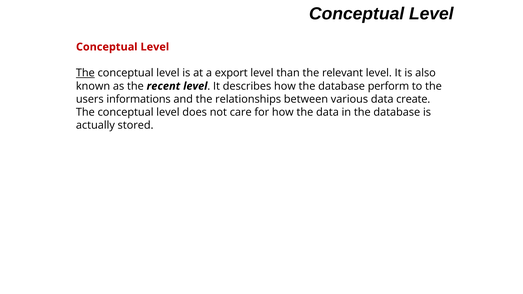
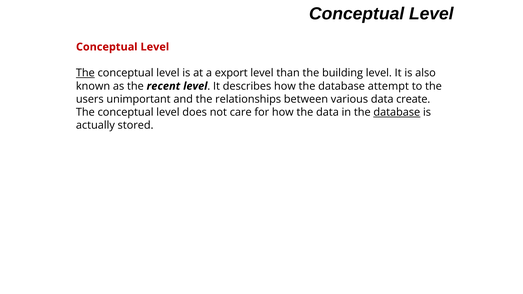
relevant: relevant -> building
perform: perform -> attempt
informations: informations -> unimportant
database at (397, 112) underline: none -> present
